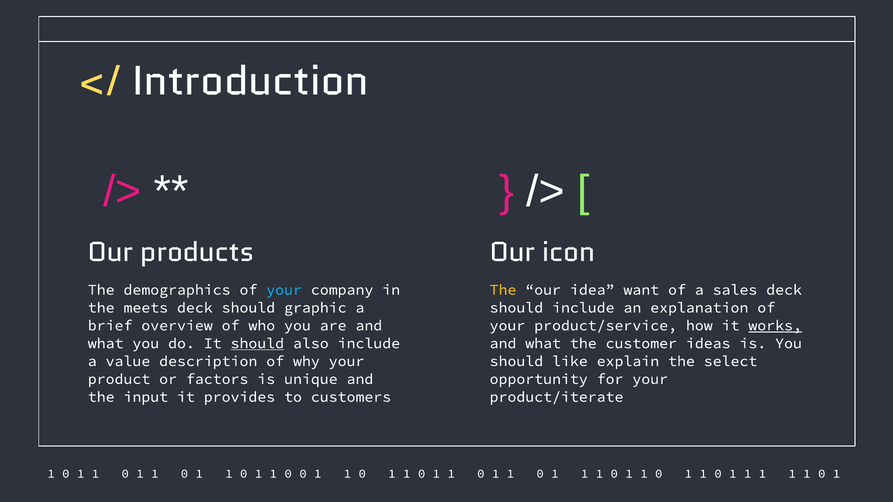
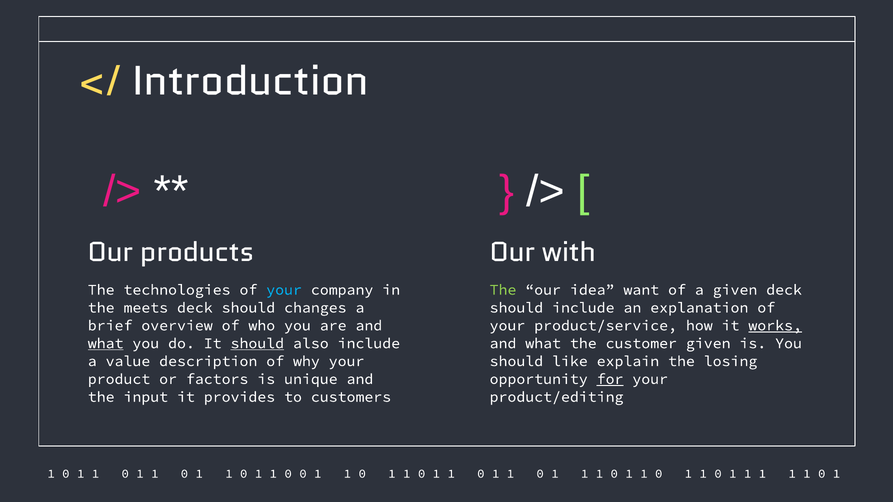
icon: icon -> with
demographics: demographics -> technologies
The at (503, 290) colour: yellow -> light green
a sales: sales -> given
graphic: graphic -> changes
what at (106, 344) underline: none -> present
customer ideas: ideas -> given
select: select -> losing
for underline: none -> present
product/iterate: product/iterate -> product/editing
